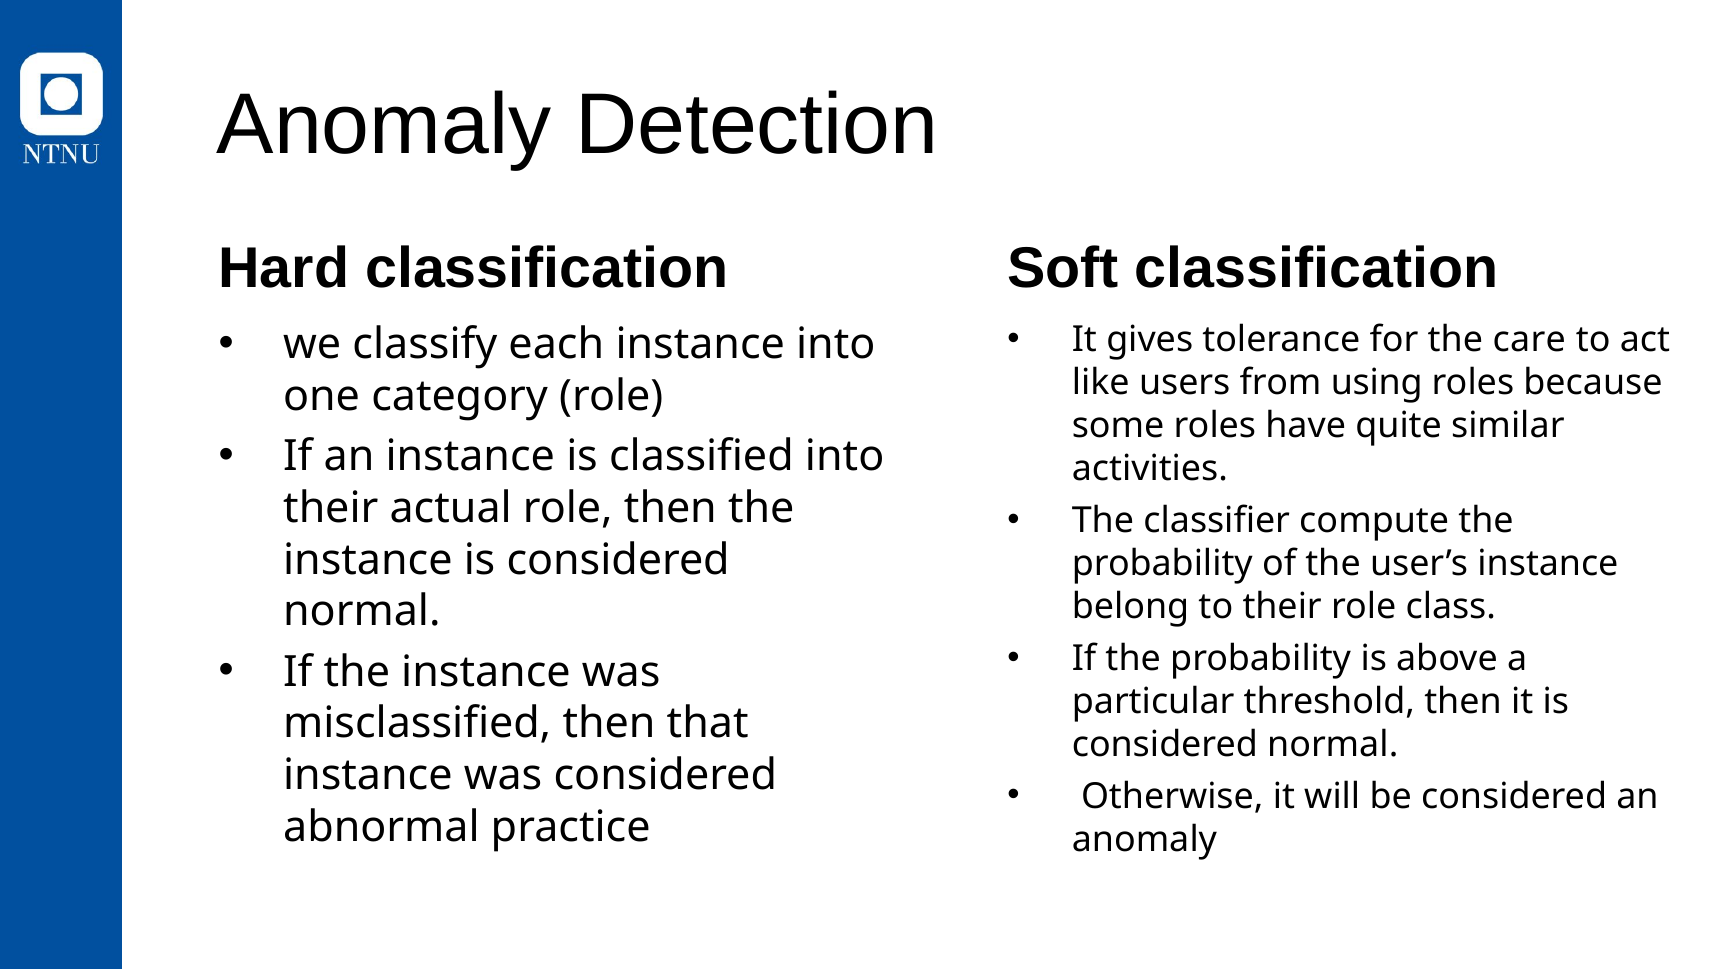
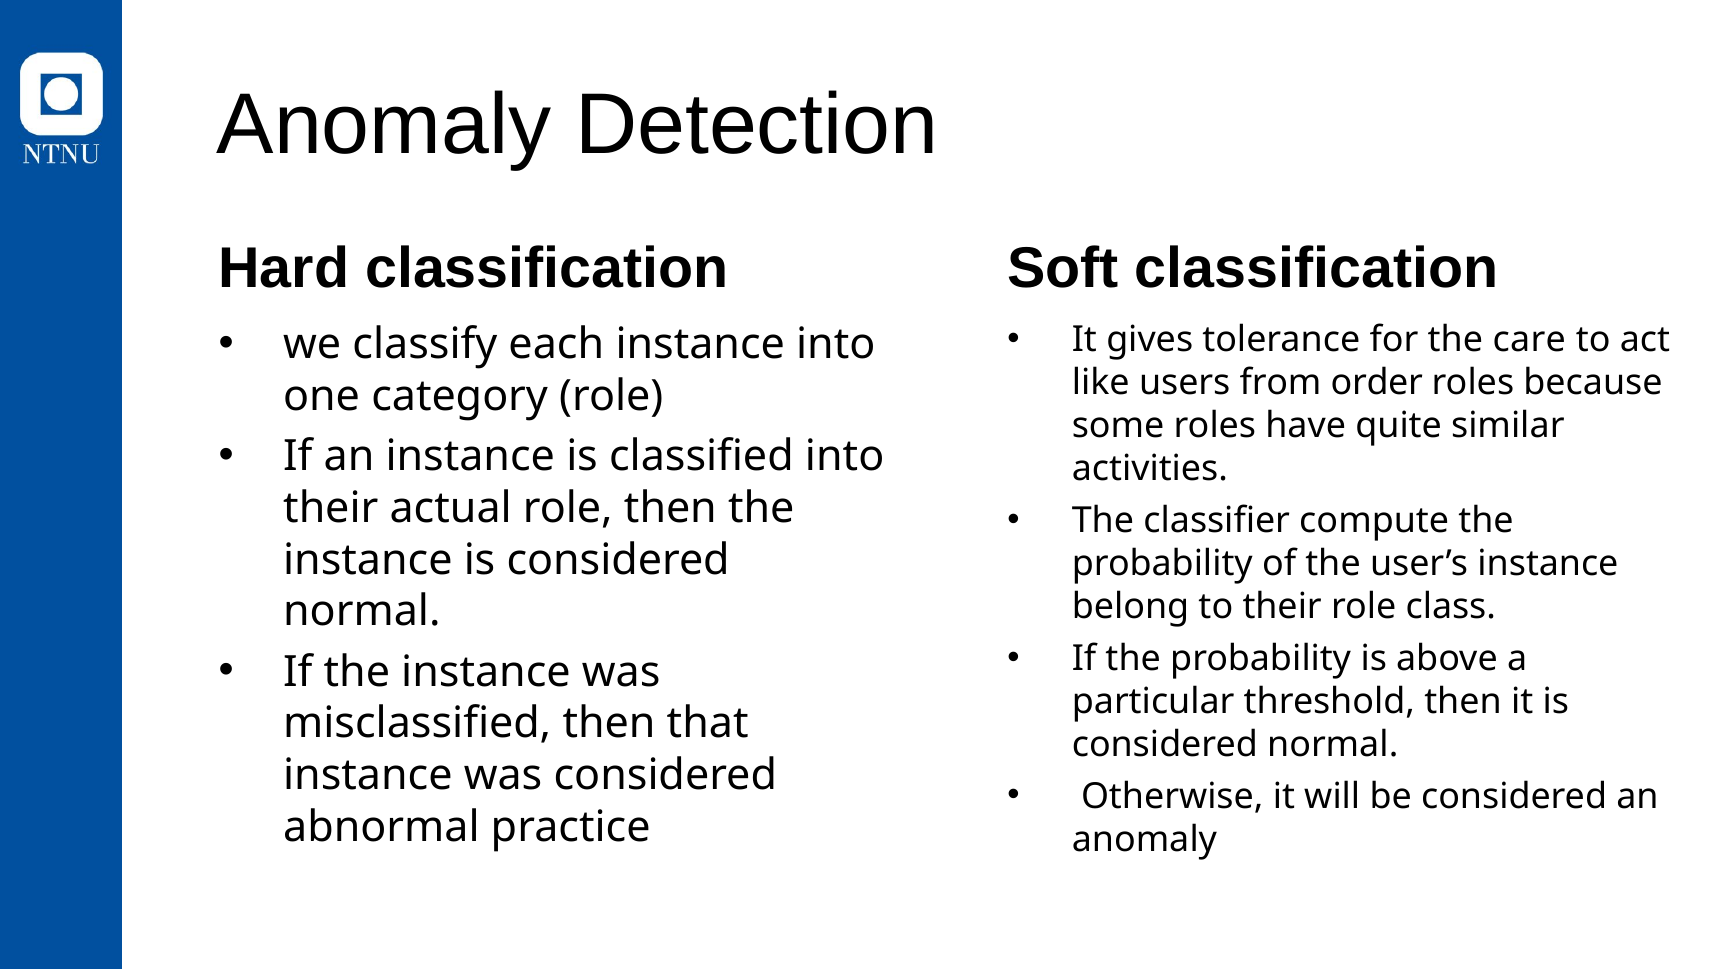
using: using -> order
